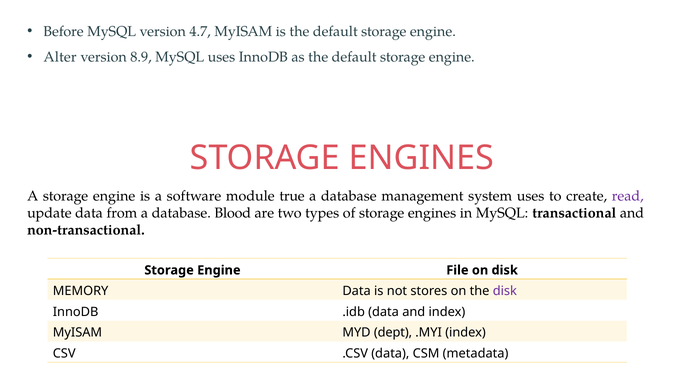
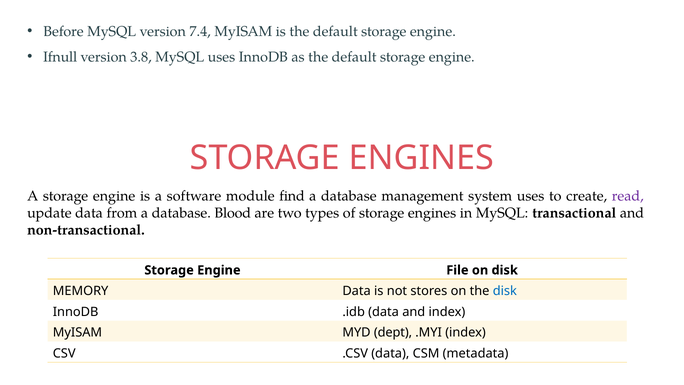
4.7: 4.7 -> 7.4
Alter: Alter -> Ifnull
8.9: 8.9 -> 3.8
true: true -> find
disk at (505, 291) colour: purple -> blue
